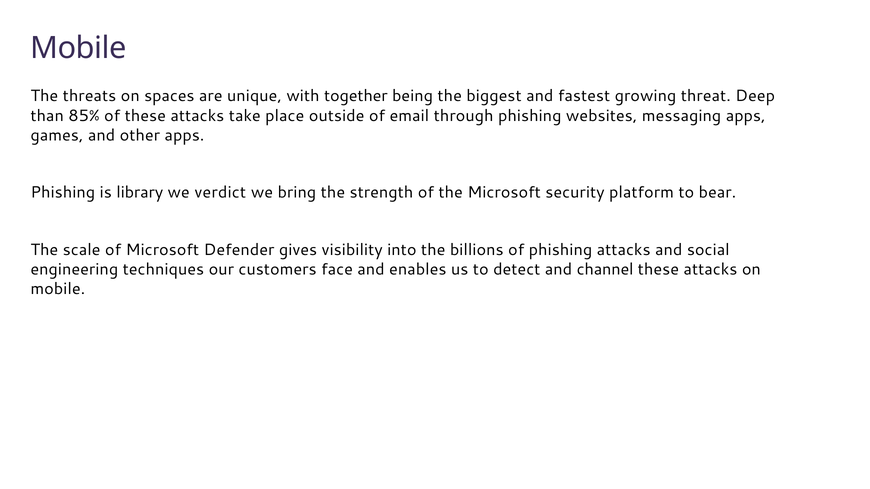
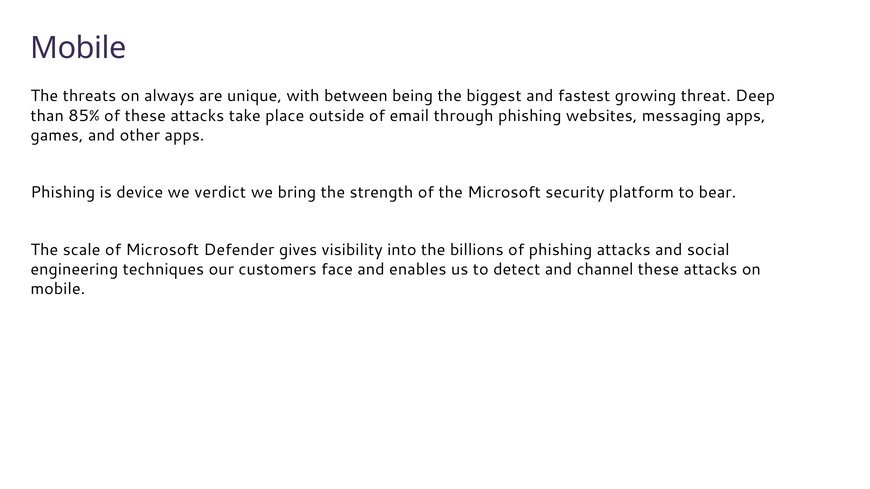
spaces: spaces -> always
together: together -> between
library: library -> device
